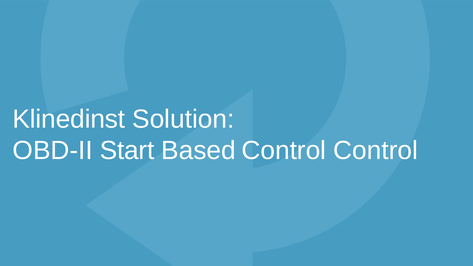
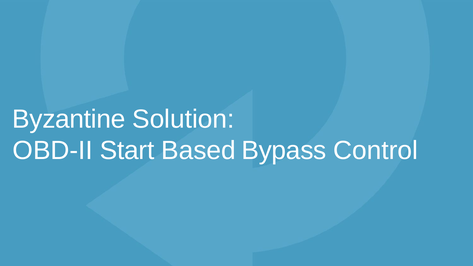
Klinedinst: Klinedinst -> Byzantine
Based Control: Control -> Bypass
